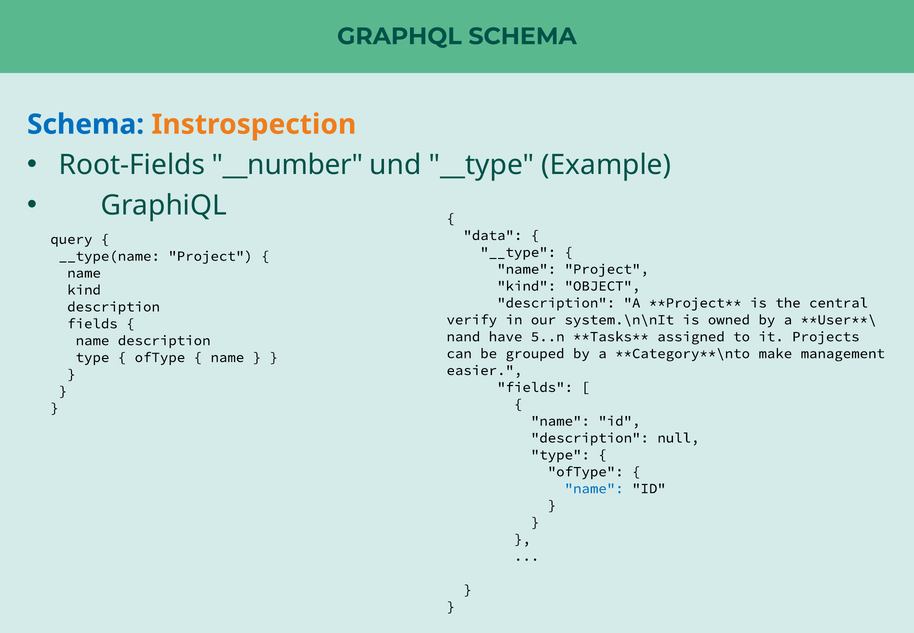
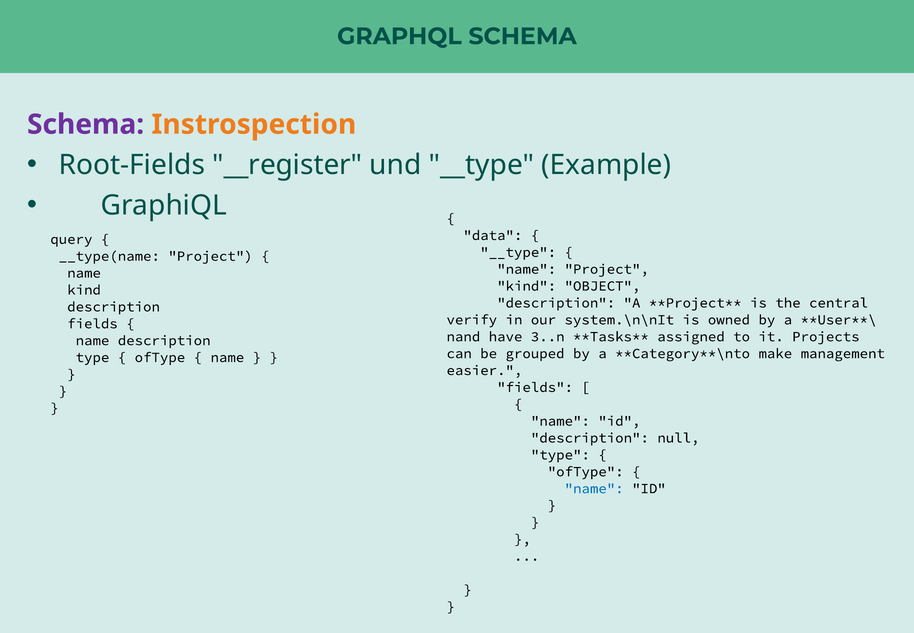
Schema at (86, 124) colour: blue -> purple
__number: __number -> __register
5..n: 5..n -> 3..n
